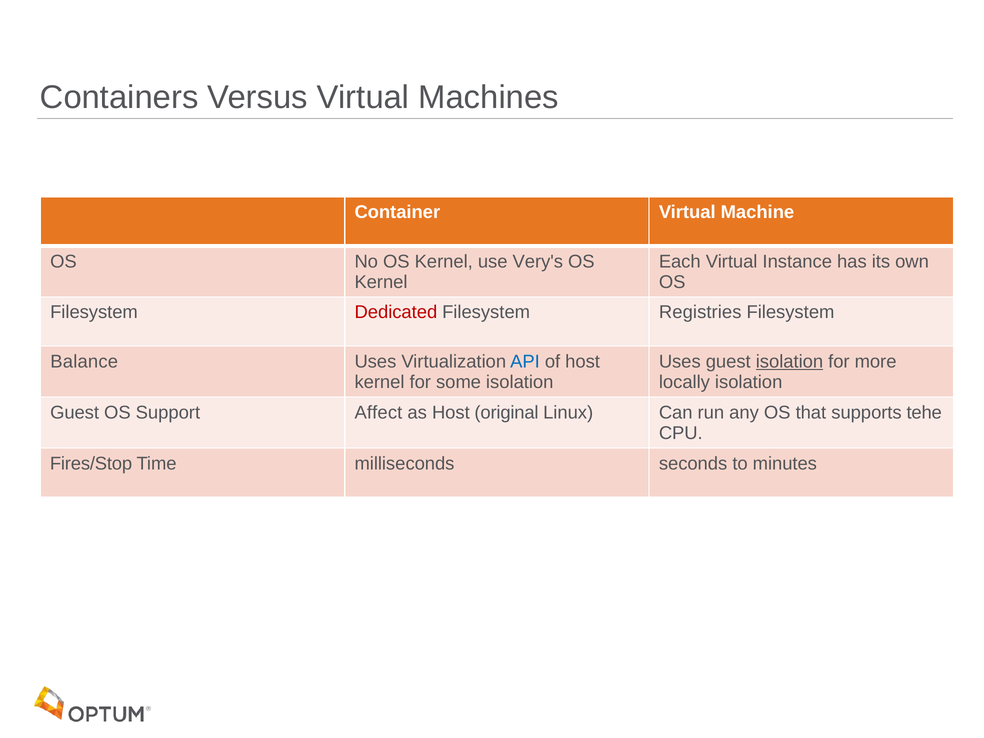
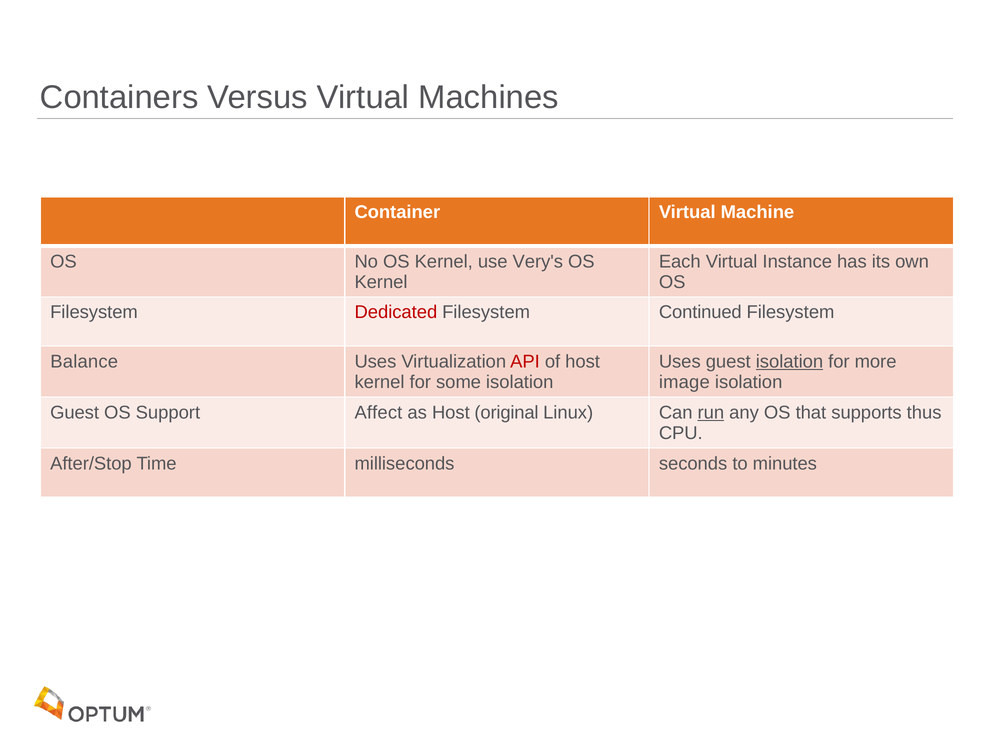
Registries: Registries -> Continued
API colour: blue -> red
locally: locally -> image
run underline: none -> present
tehe: tehe -> thus
Fires/Stop: Fires/Stop -> After/Stop
